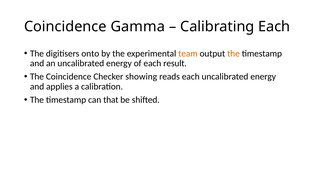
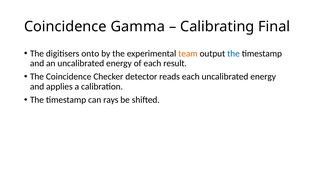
Calibrating Each: Each -> Final
the at (233, 53) colour: orange -> blue
showing: showing -> detector
that: that -> rays
